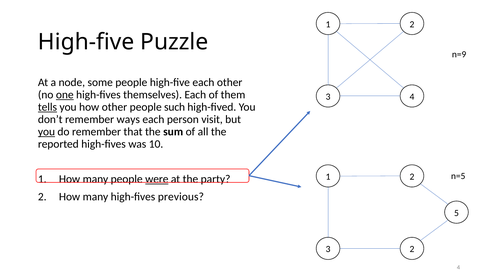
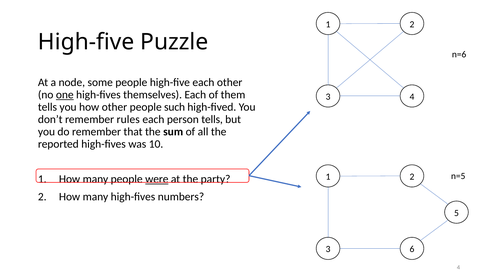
n=9: n=9 -> n=6
tells at (47, 107) underline: present -> none
ways: ways -> rules
person visit: visit -> tells
you at (46, 132) underline: present -> none
previous: previous -> numbers
3 2: 2 -> 6
